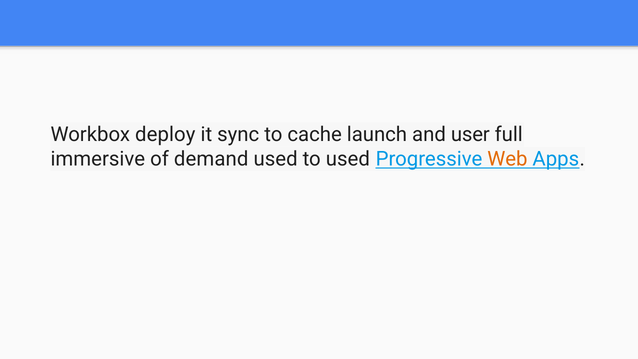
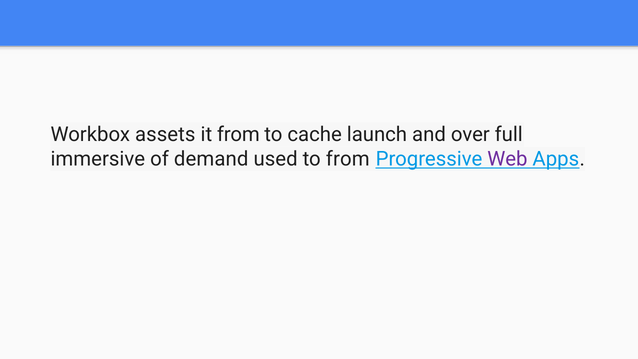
deploy: deploy -> assets
it sync: sync -> from
user: user -> over
to used: used -> from
Web colour: orange -> purple
